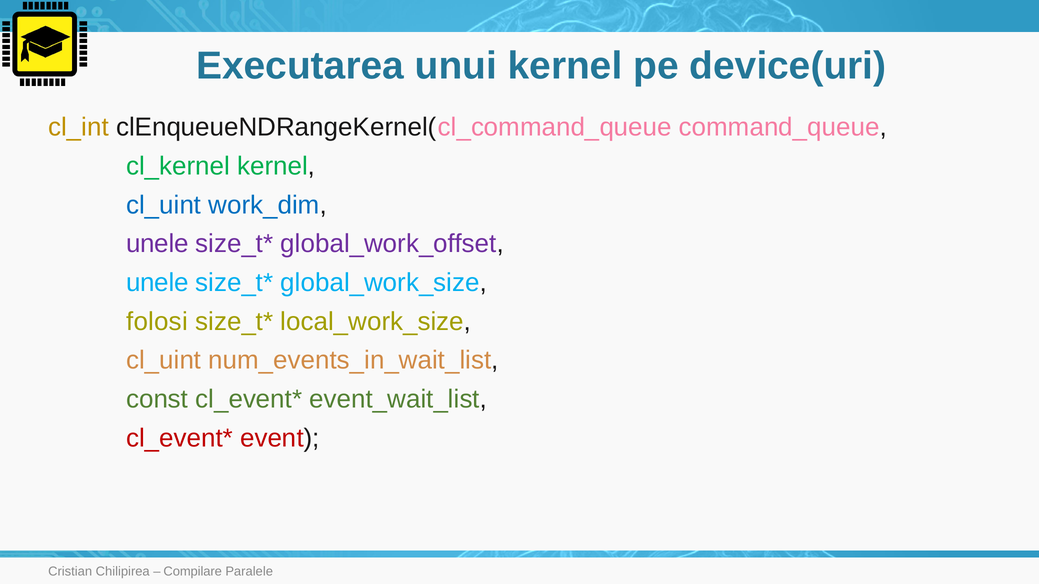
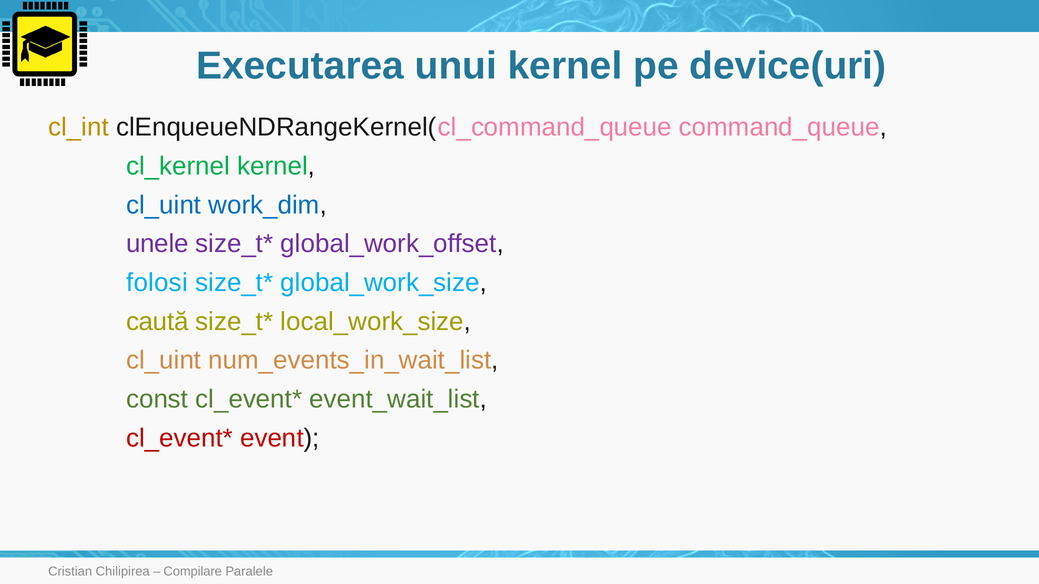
unele at (157, 283): unele -> folosi
folosi: folosi -> caută
